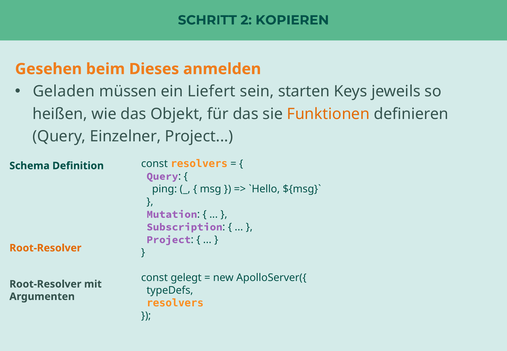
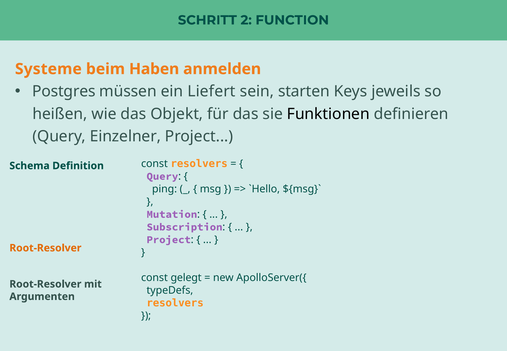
KOPIEREN: KOPIEREN -> FUNCTION
Gesehen: Gesehen -> Systeme
Dieses: Dieses -> Haben
Geladen: Geladen -> Postgres
Funktionen colour: orange -> black
